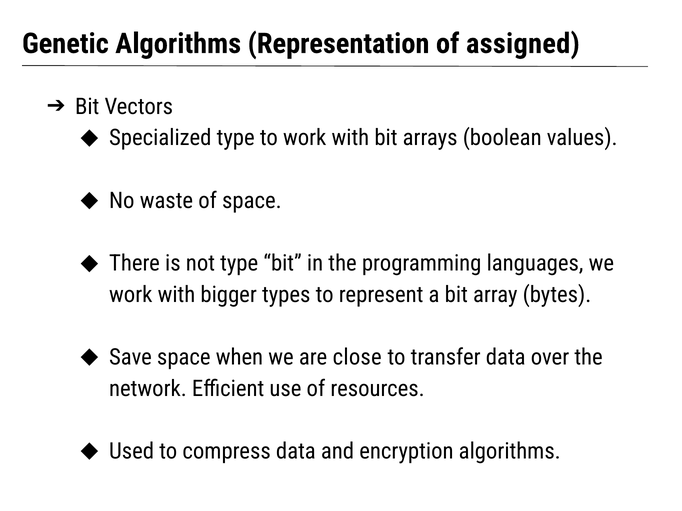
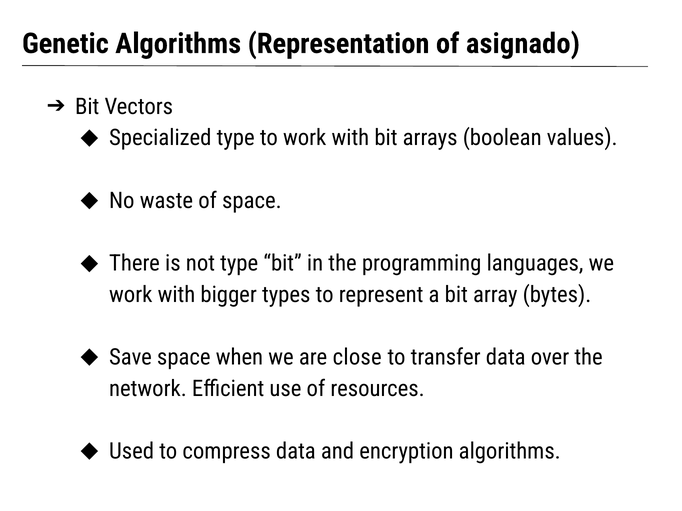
assigned: assigned -> asignado
